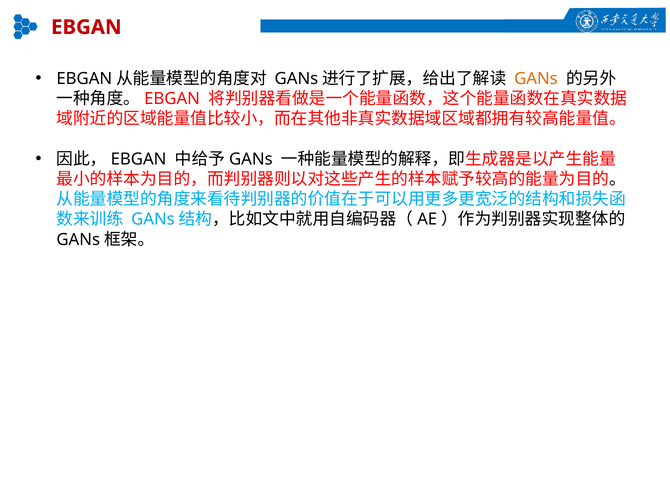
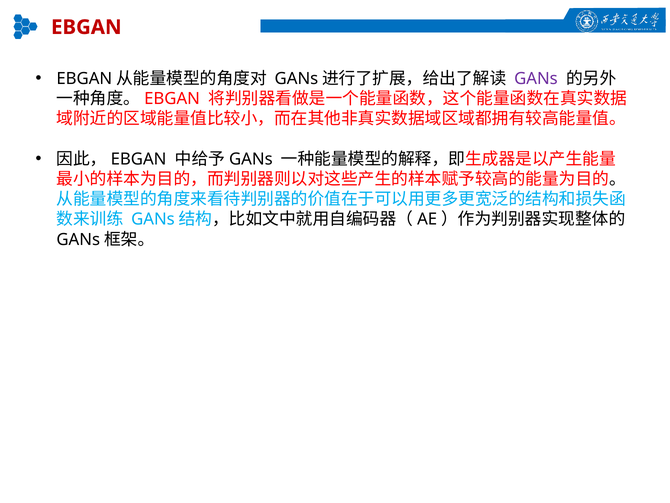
GANs colour: orange -> purple
